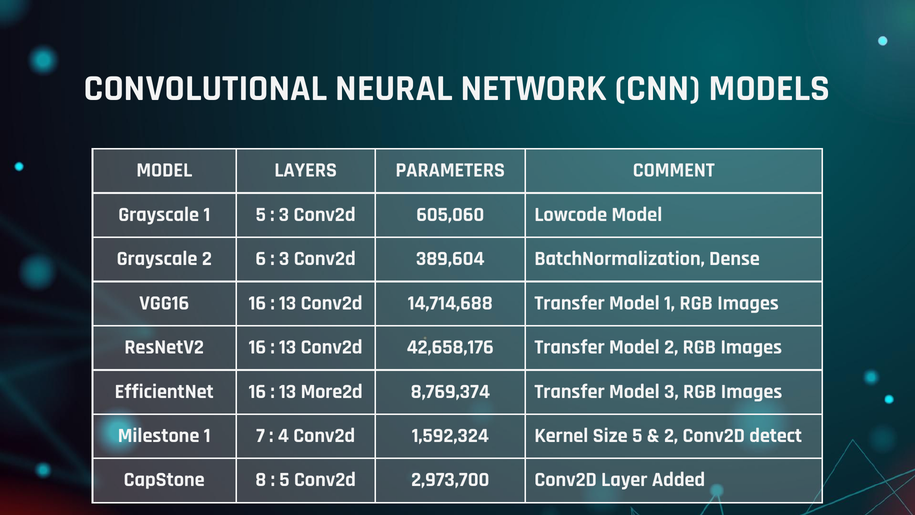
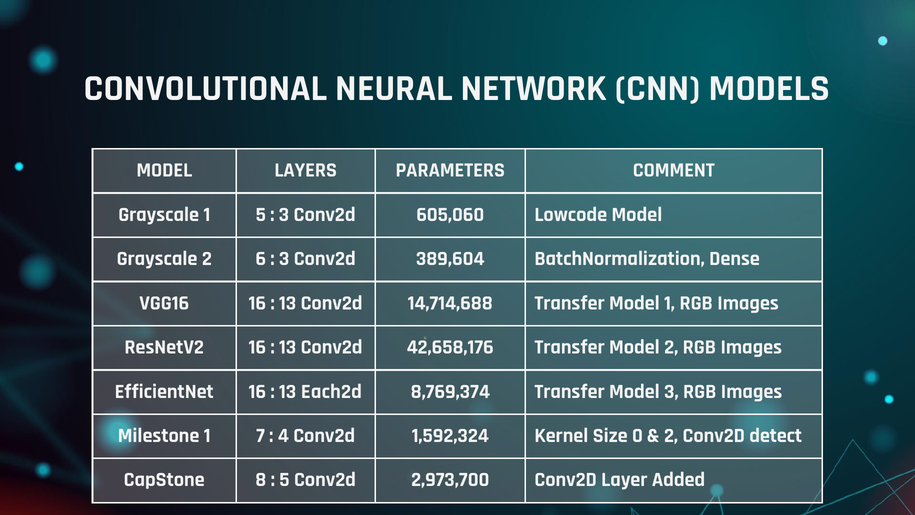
More2d: More2d -> Each2d
Size 5: 5 -> 0
